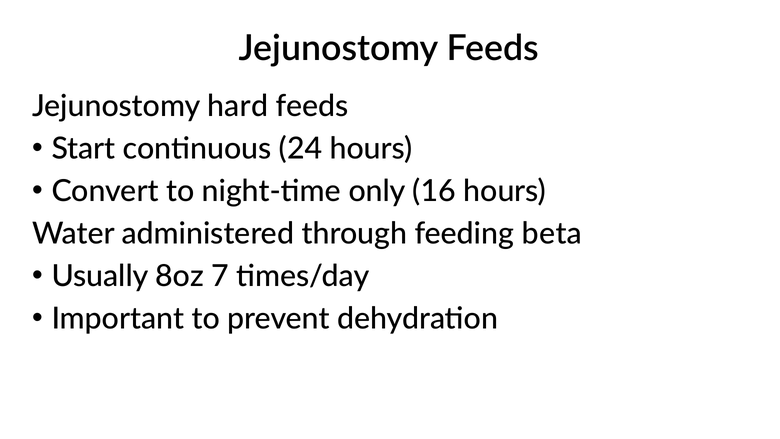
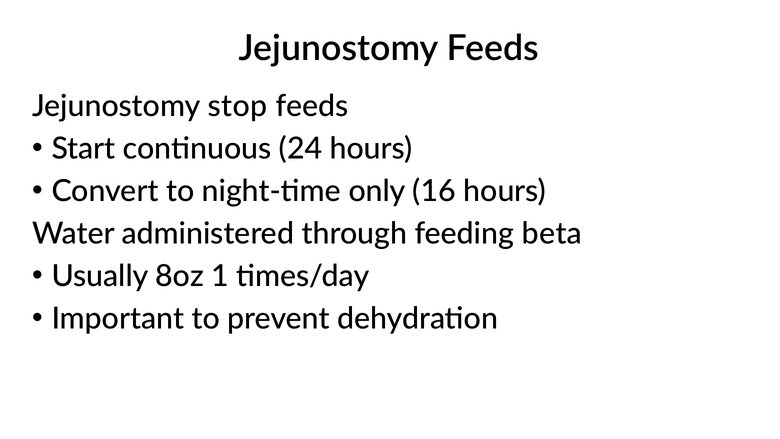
hard: hard -> stop
7: 7 -> 1
